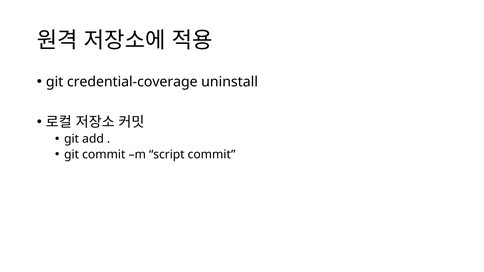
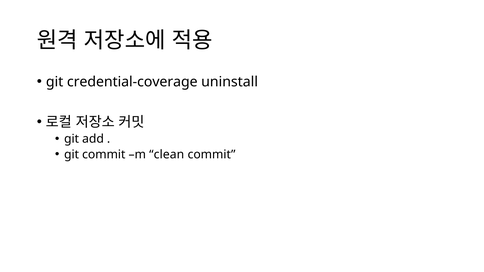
script: script -> clean
